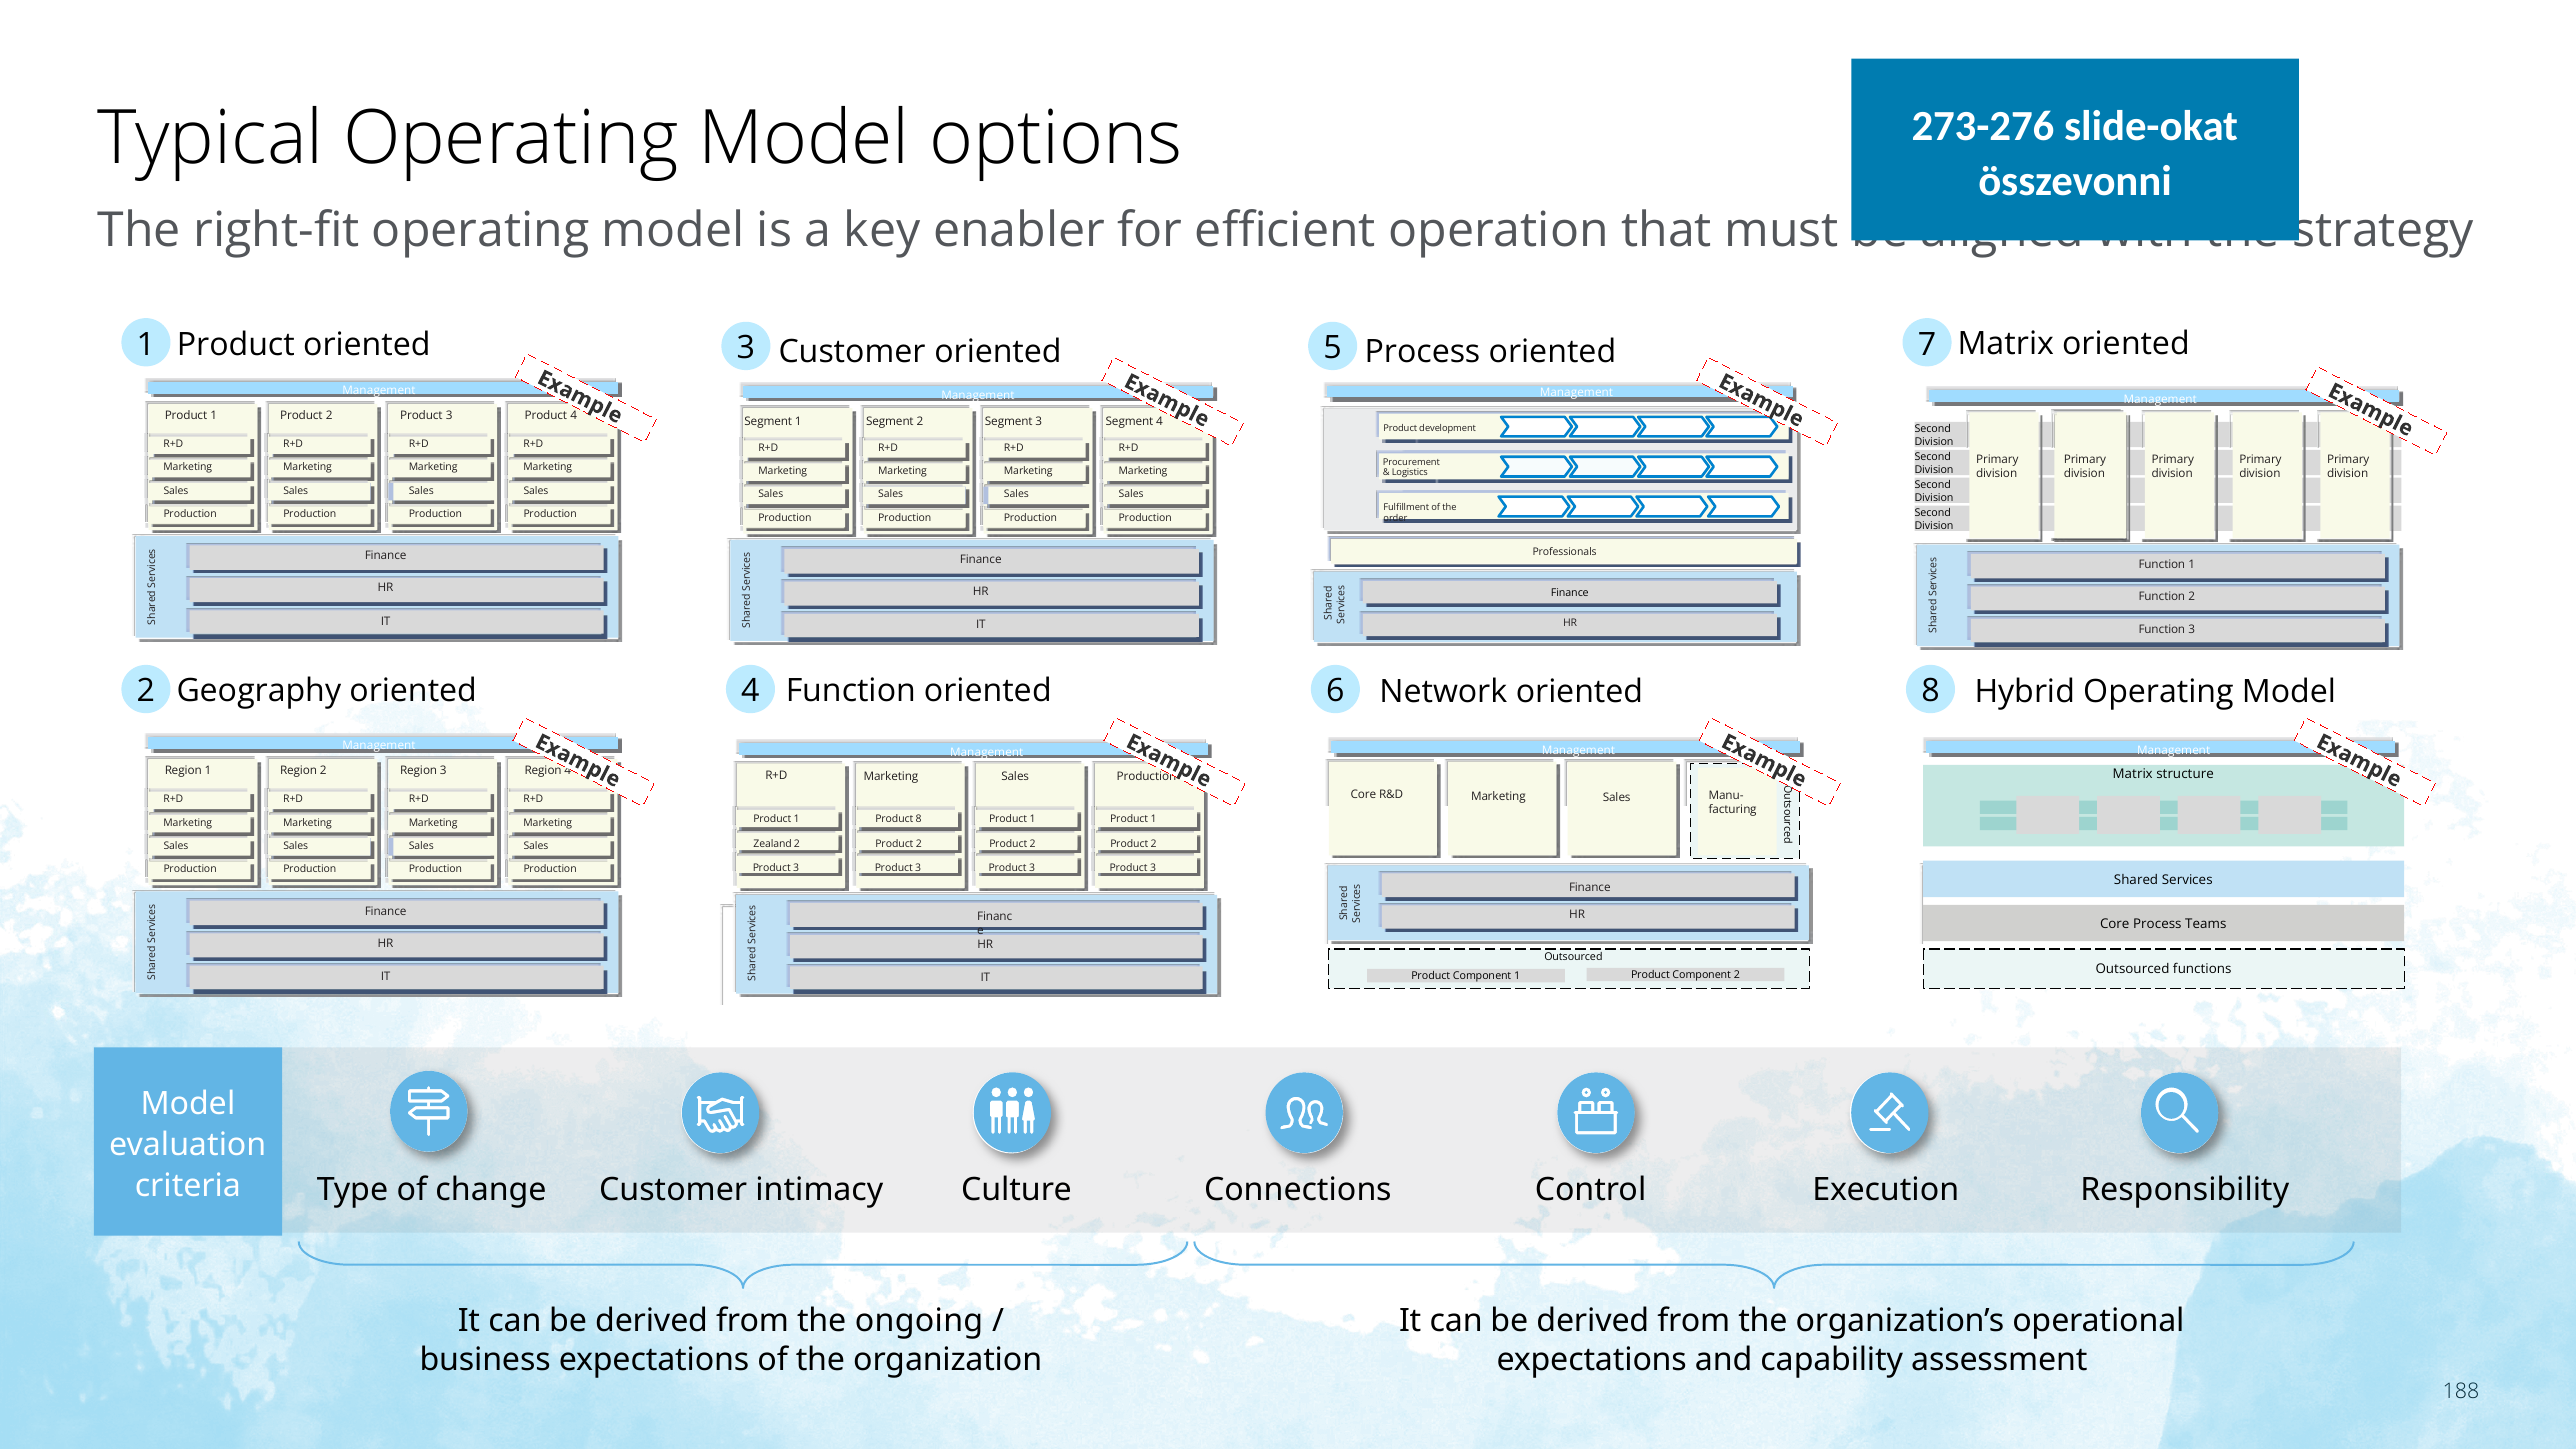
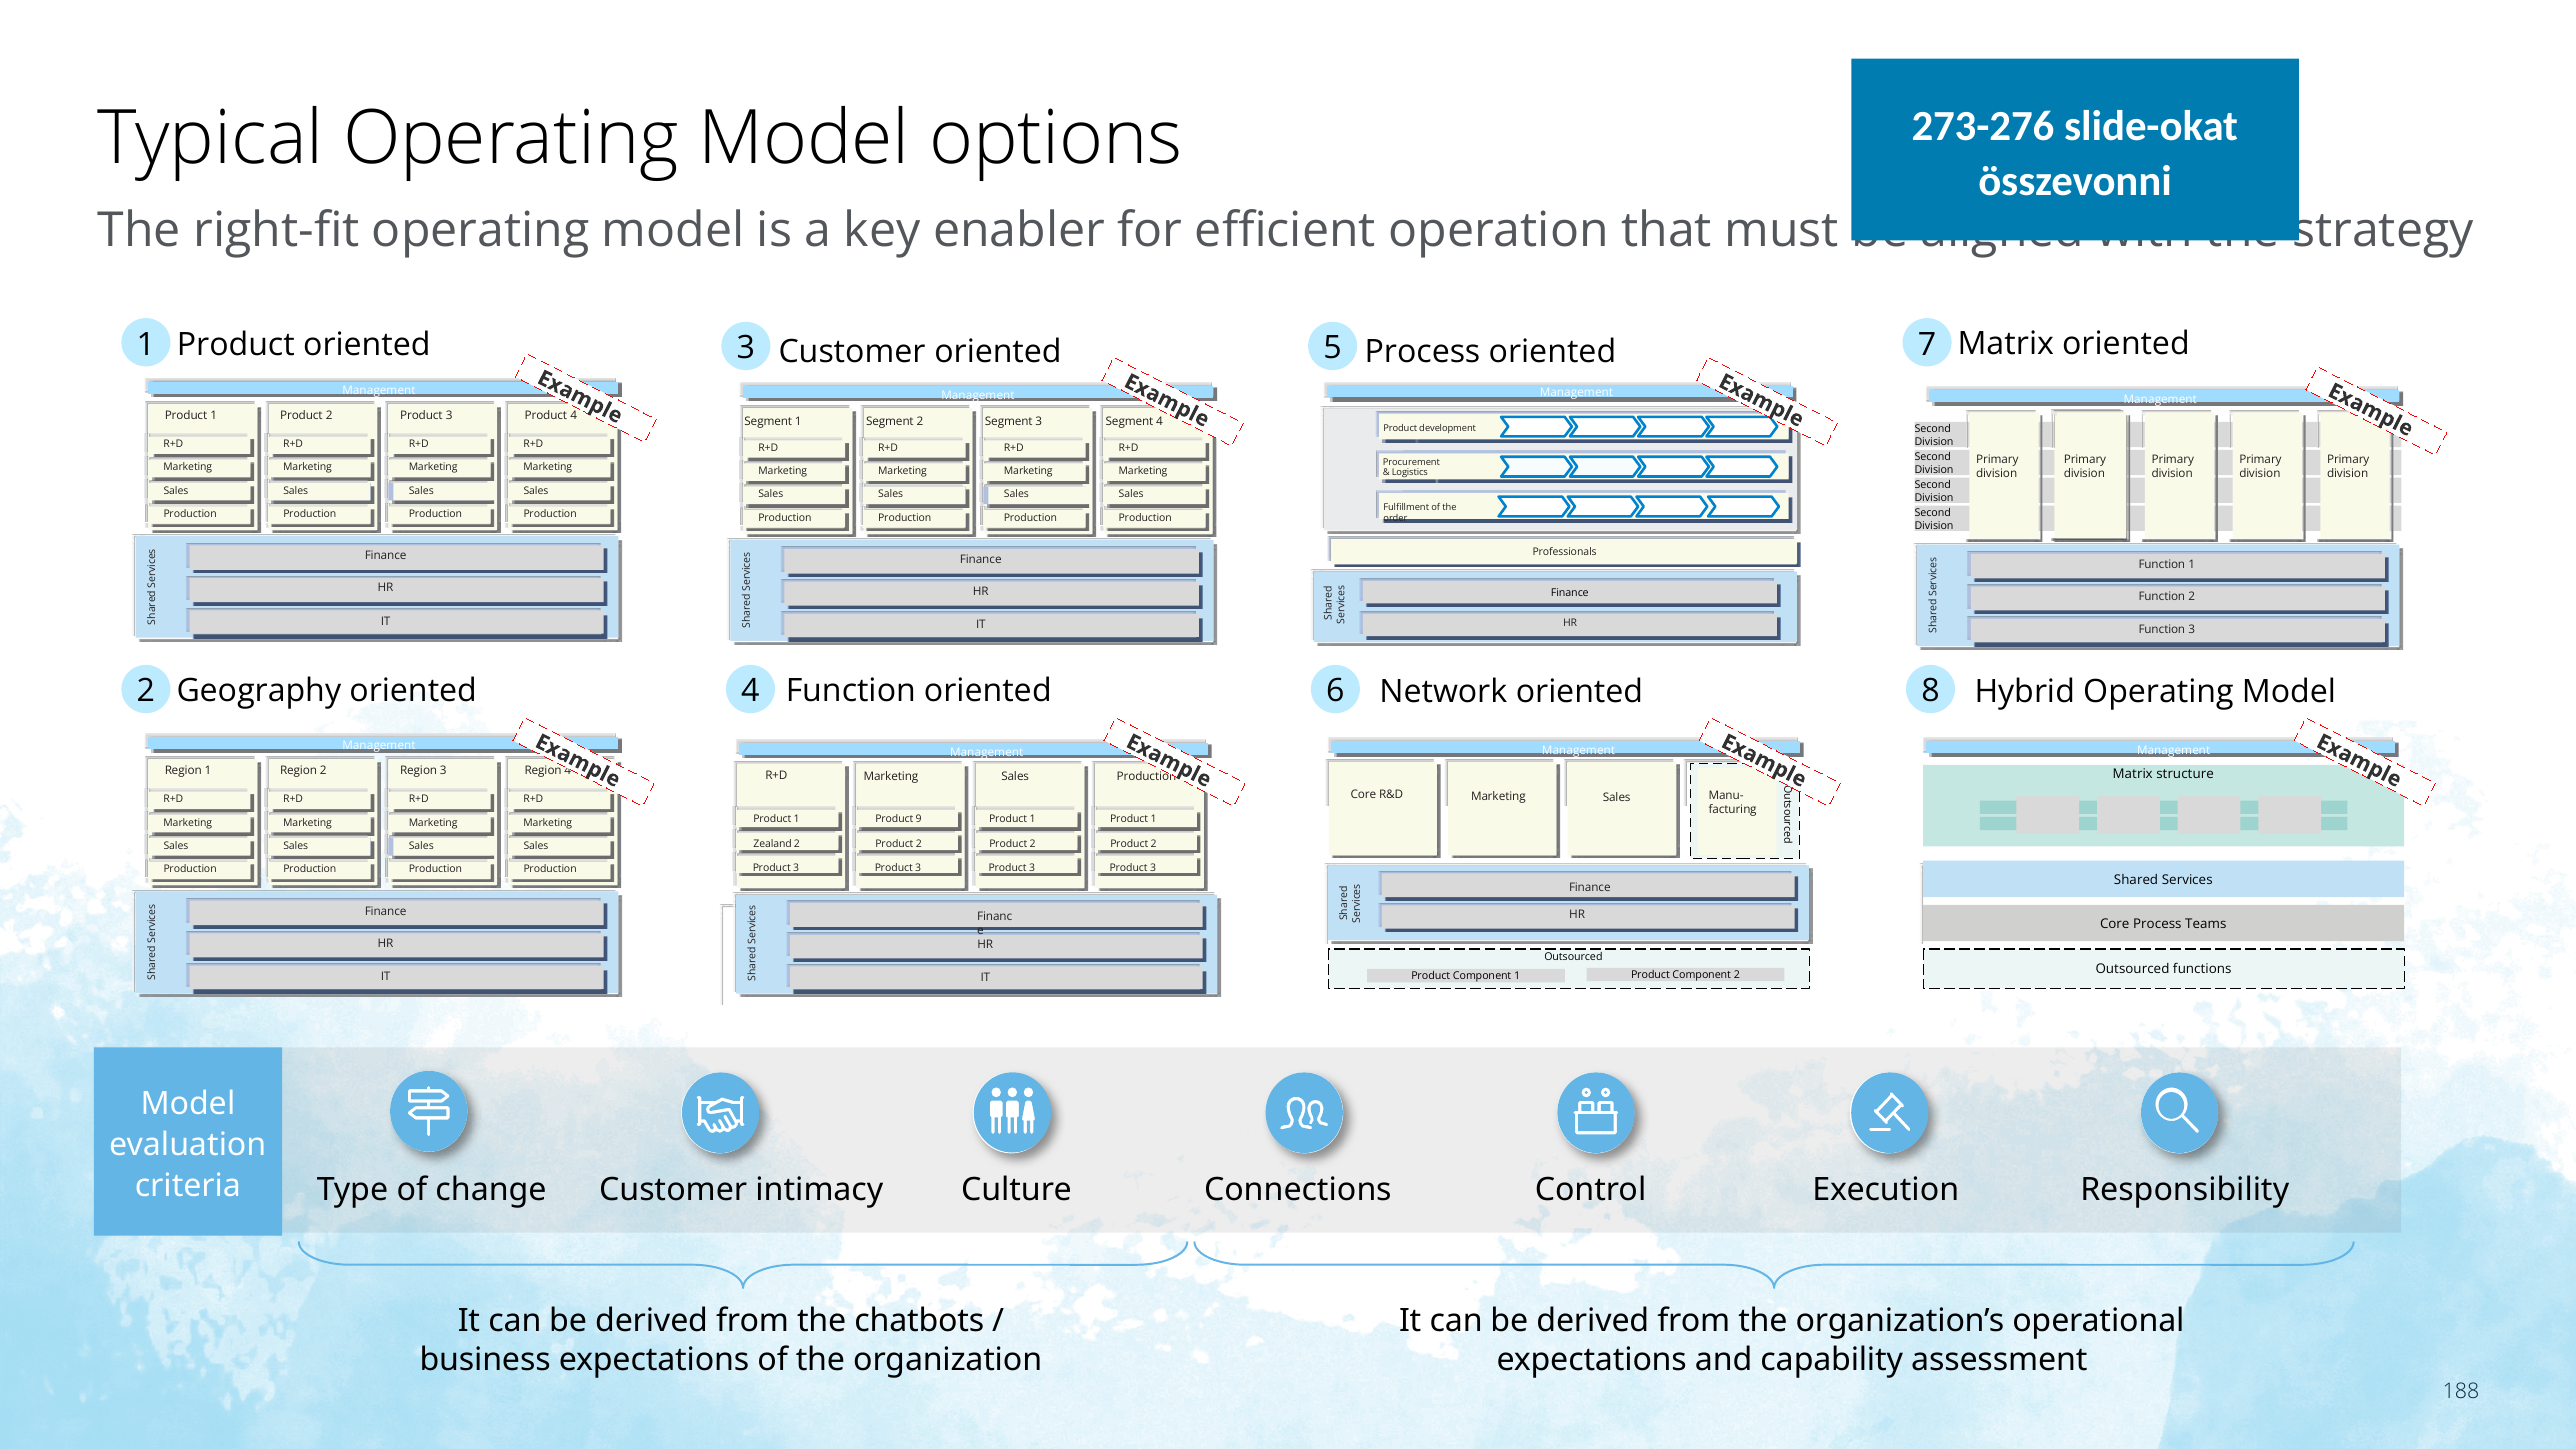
Product 8: 8 -> 9
ongoing: ongoing -> chatbots
